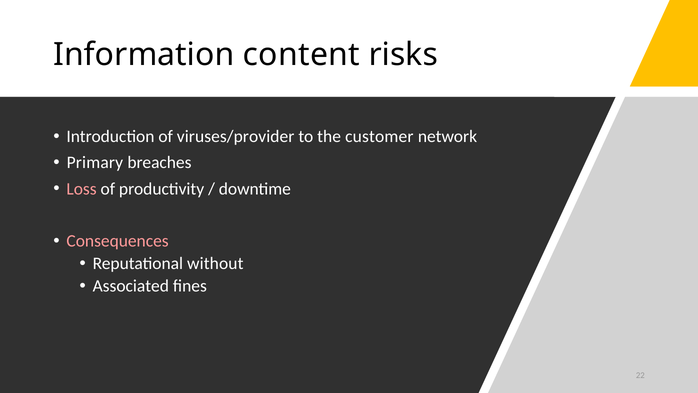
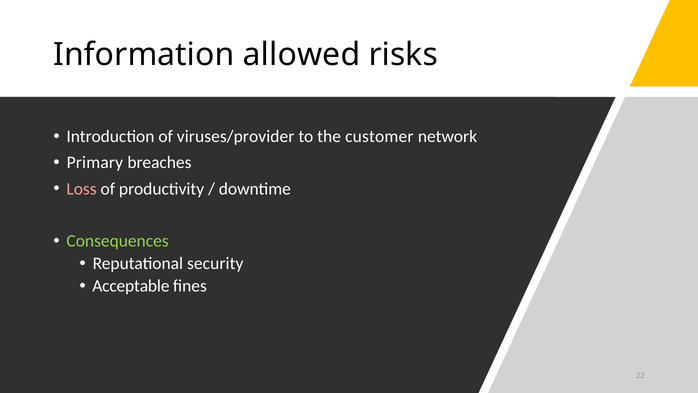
content: content -> allowed
Consequences colour: pink -> light green
without: without -> security
Associated: Associated -> Acceptable
